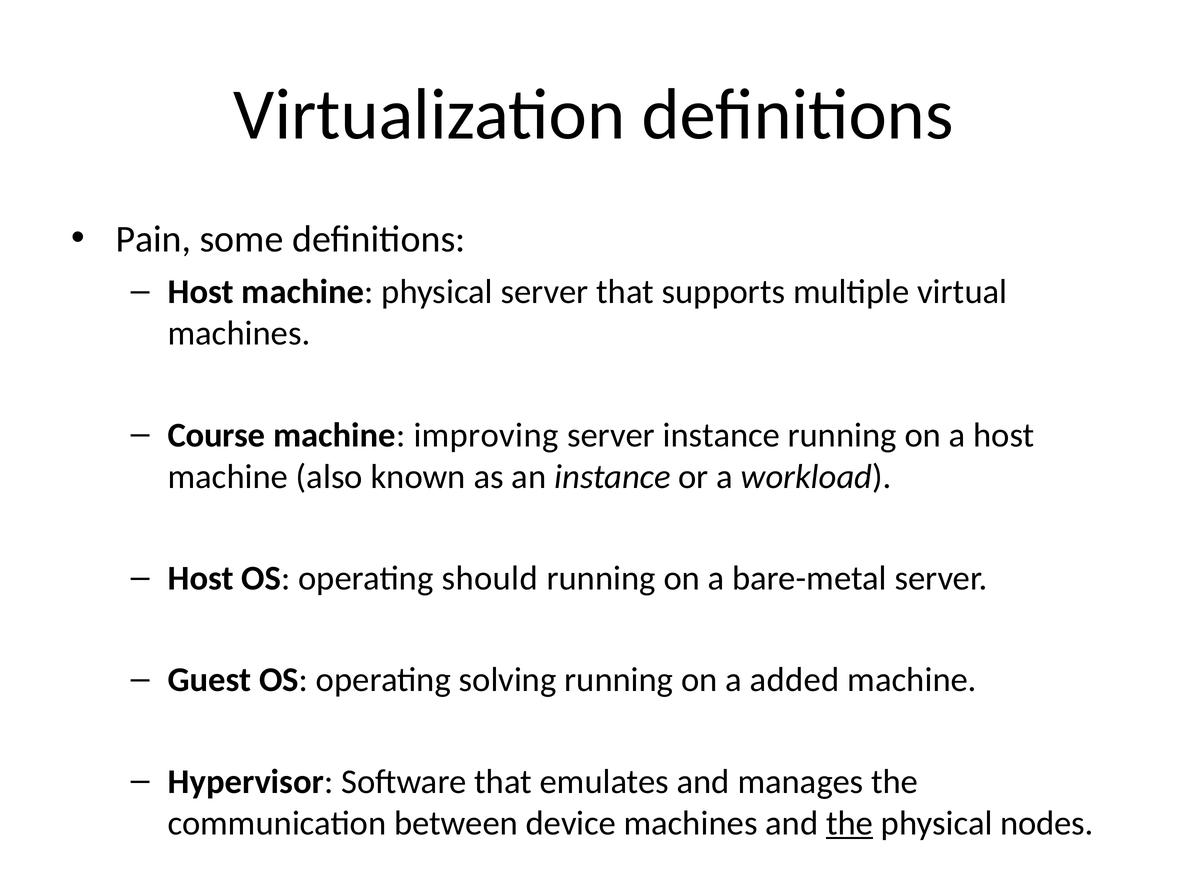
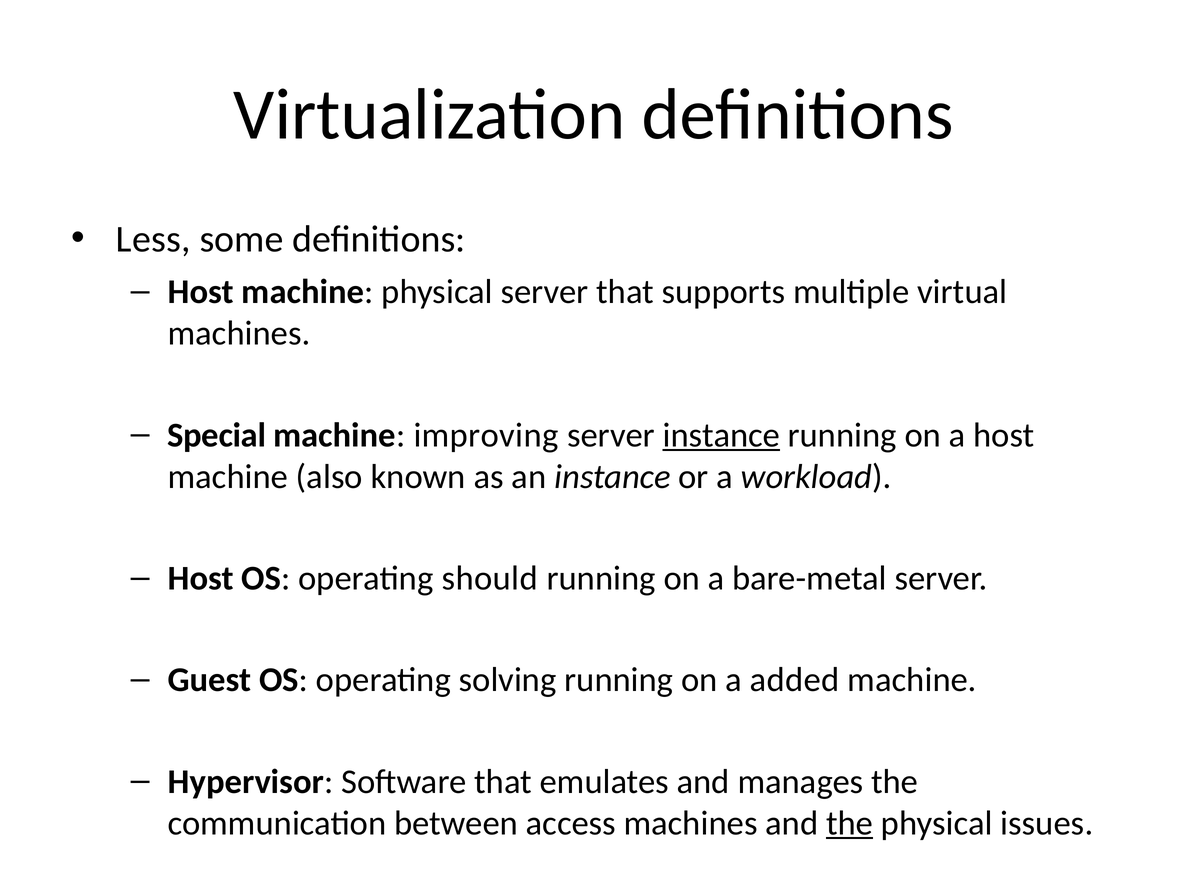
Pain: Pain -> Less
Course: Course -> Special
instance at (721, 435) underline: none -> present
device: device -> access
nodes: nodes -> issues
